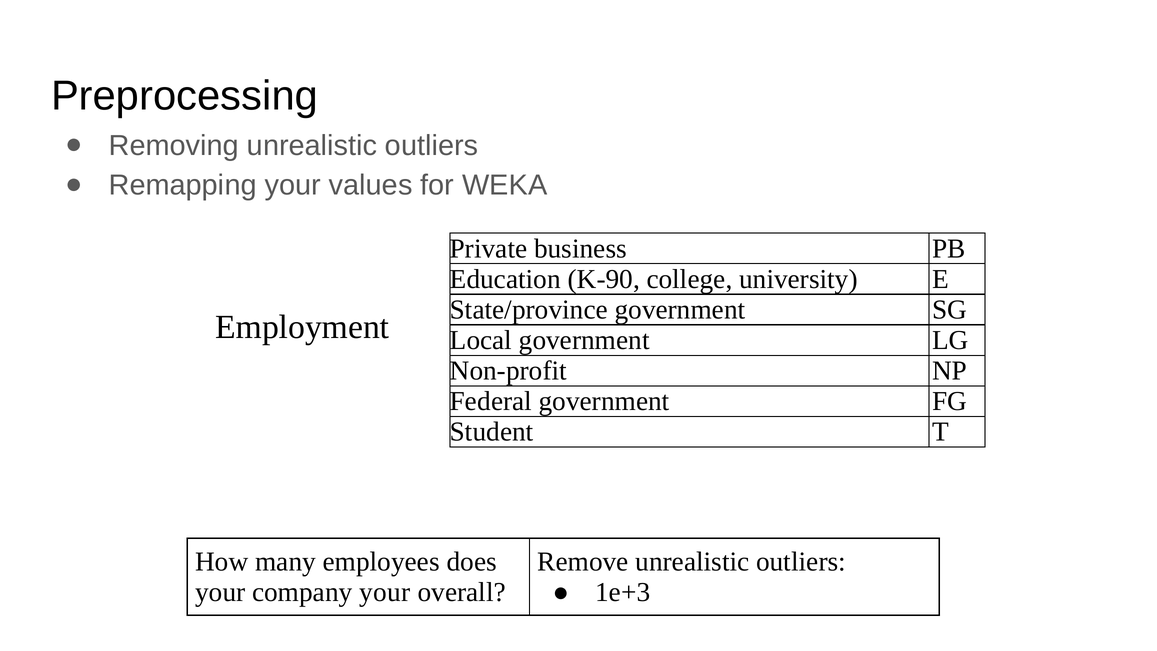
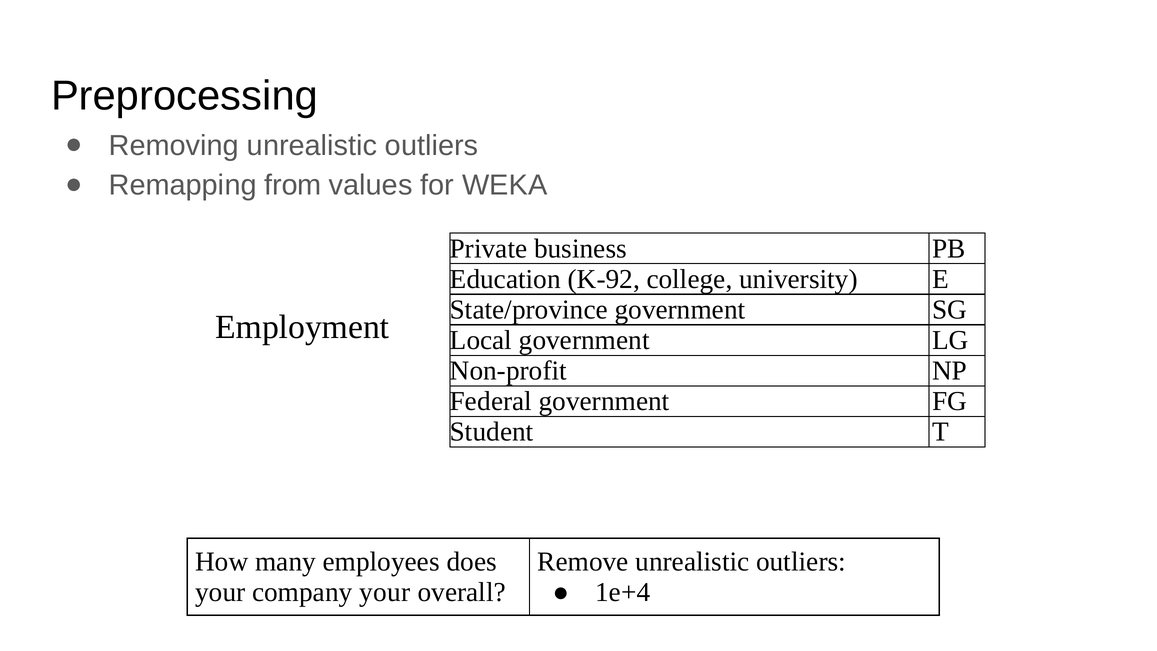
Remapping your: your -> from
K-90: K-90 -> K-92
1e+3: 1e+3 -> 1e+4
